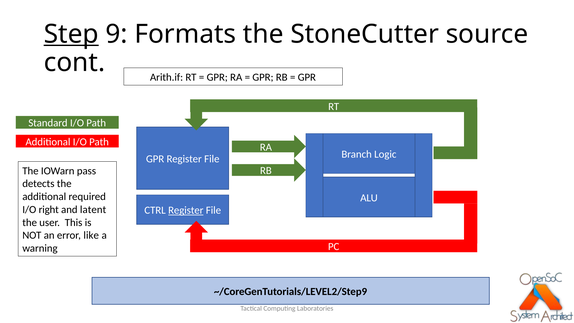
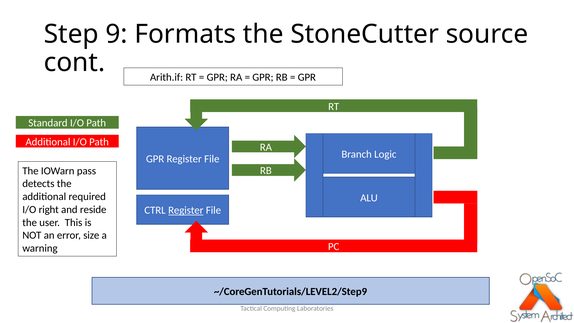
Step underline: present -> none
latent: latent -> reside
like: like -> size
